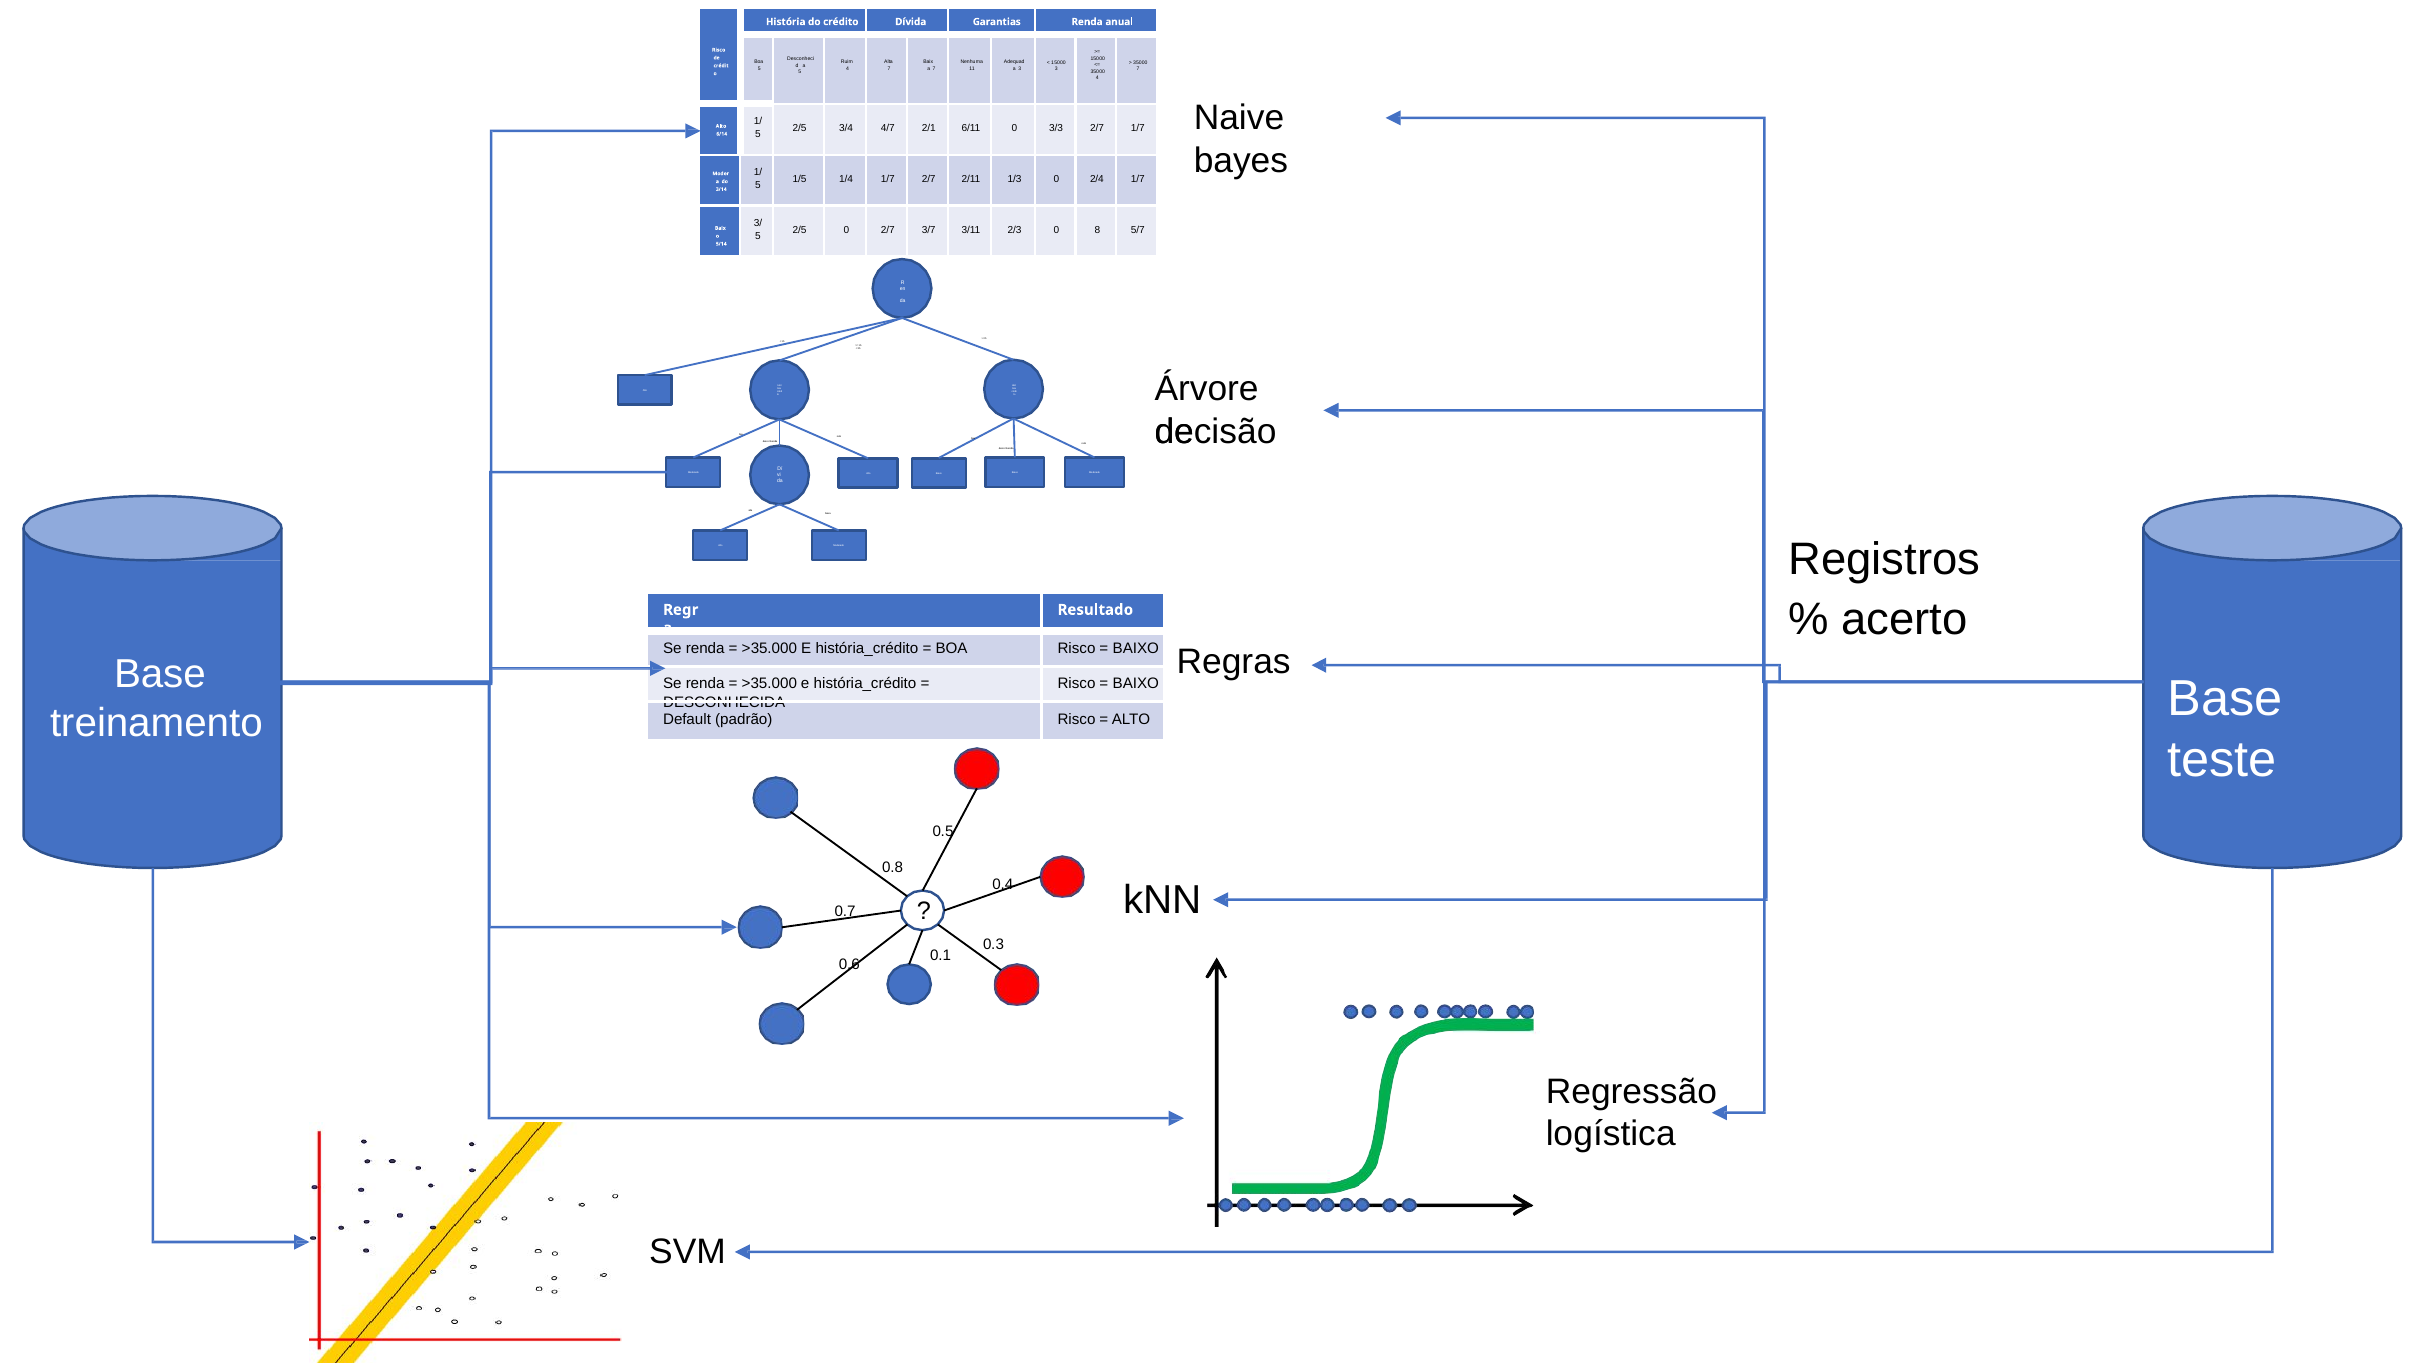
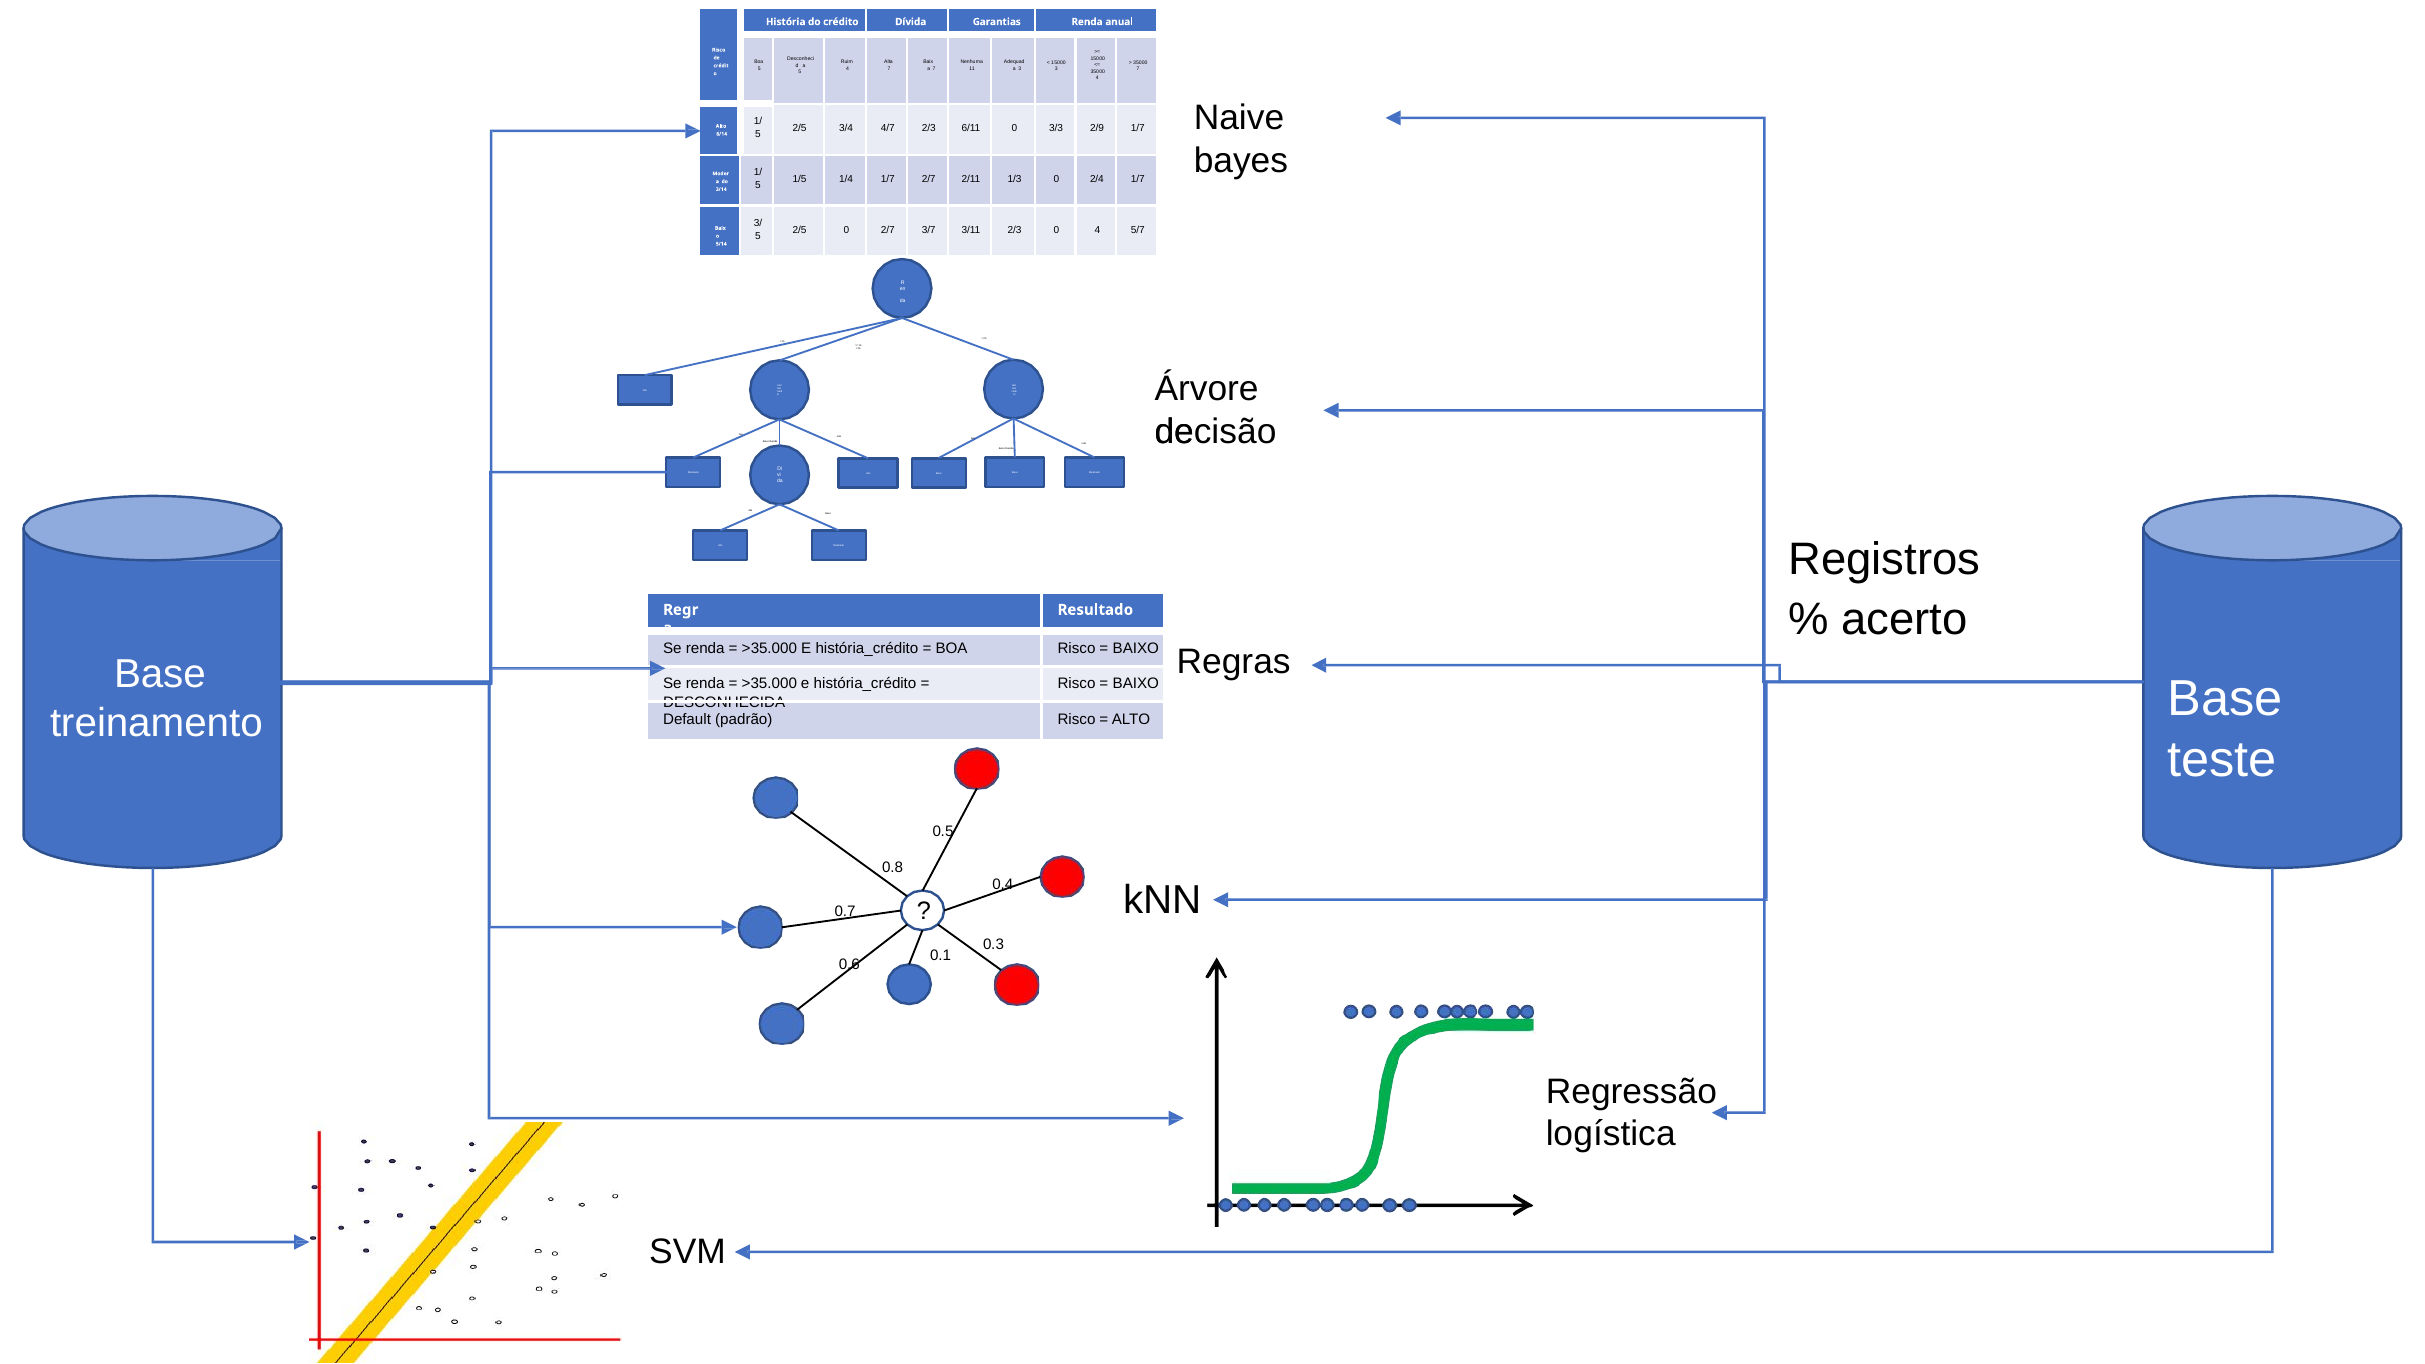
4/7 2/1: 2/1 -> 2/3
3/3 2/7: 2/7 -> 2/9
0 8: 8 -> 4
